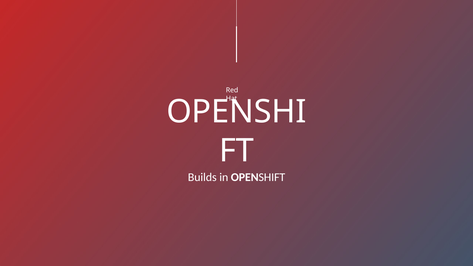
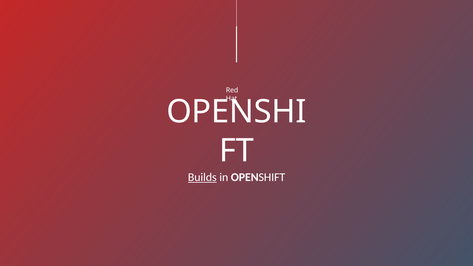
Builds underline: none -> present
